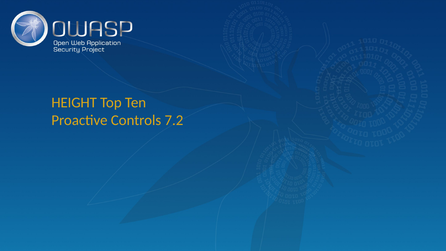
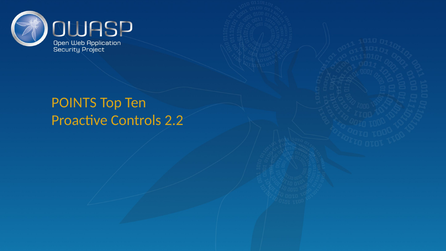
HEIGHT: HEIGHT -> POINTS
7.2: 7.2 -> 2.2
